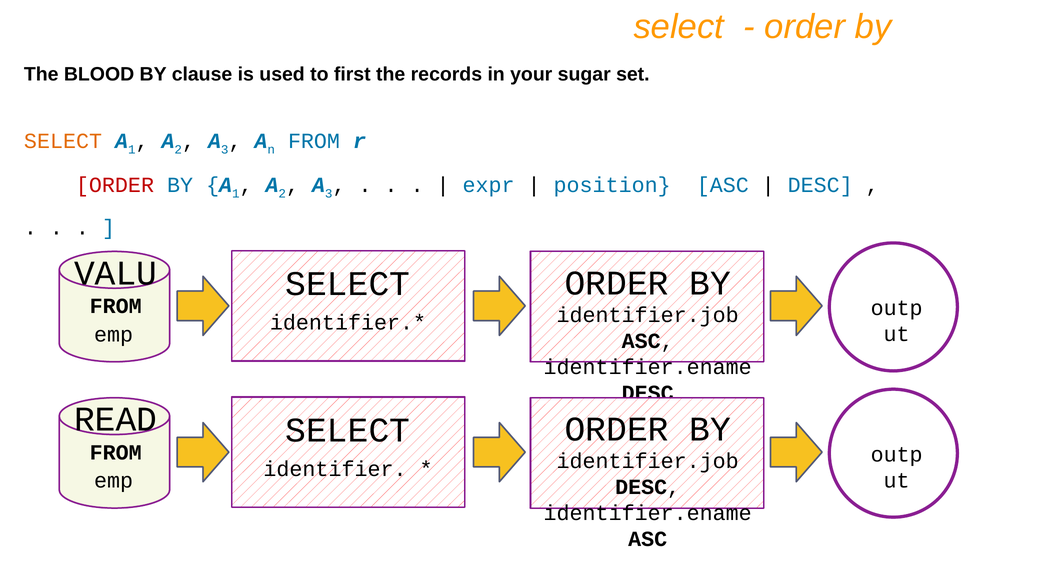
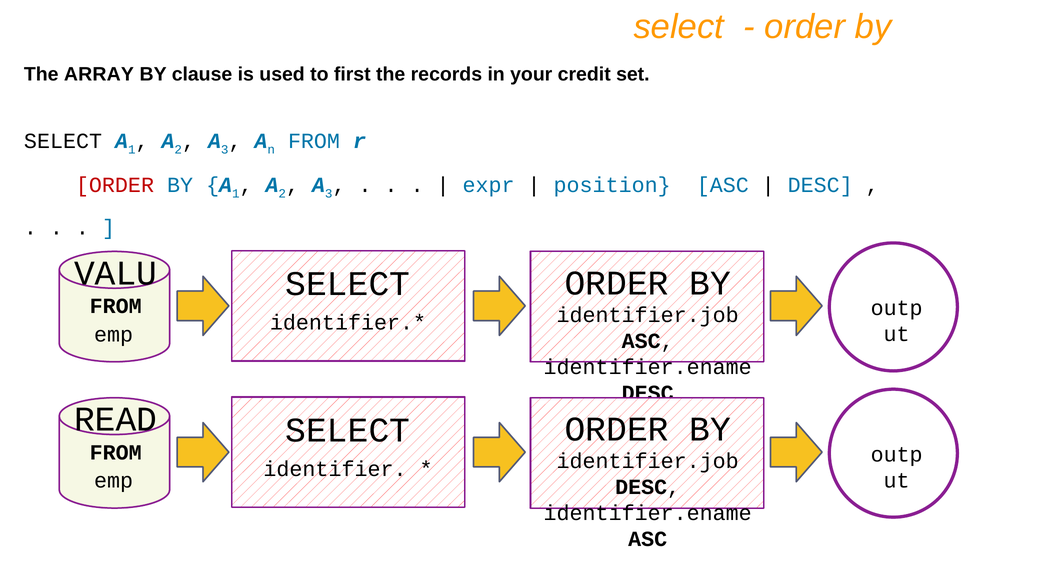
BLOOD: BLOOD -> ARRAY
sugar: sugar -> credit
SELECT at (63, 141) colour: orange -> black
